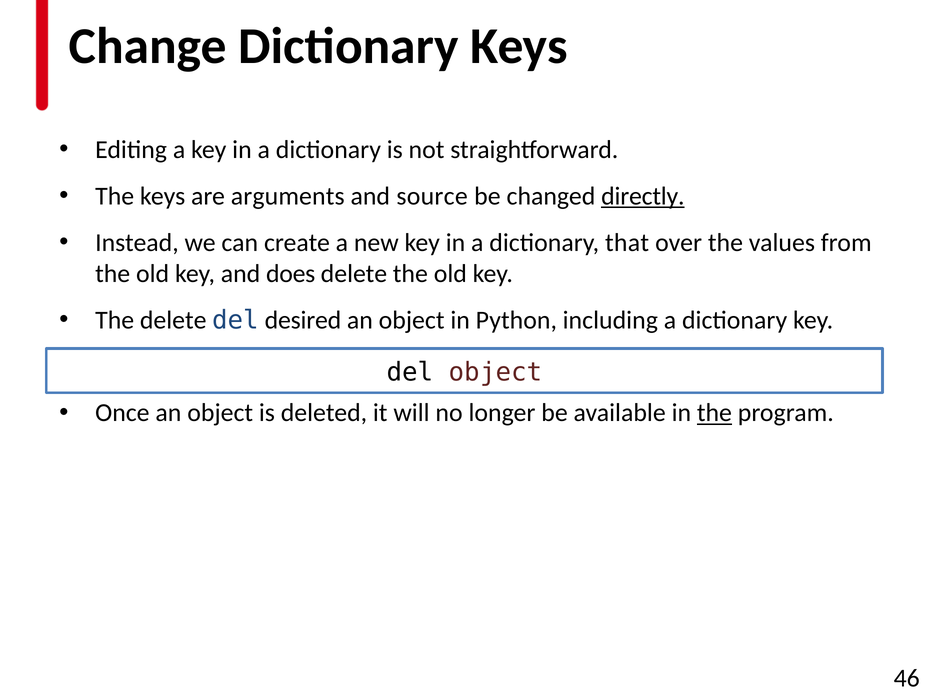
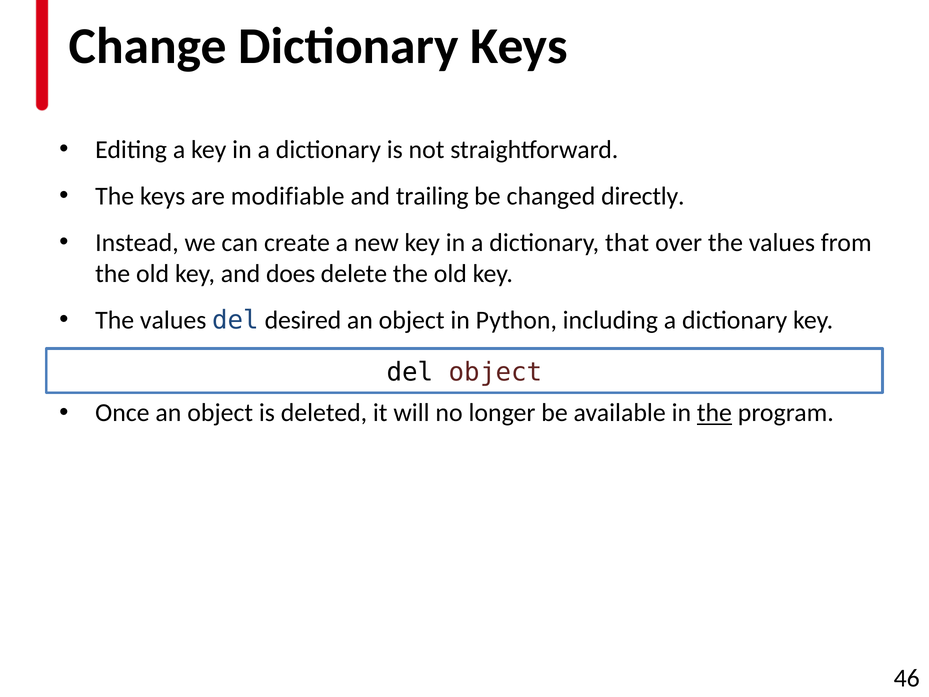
arguments: arguments -> modifiable
source: source -> trailing
directly underline: present -> none
delete at (173, 320): delete -> values
